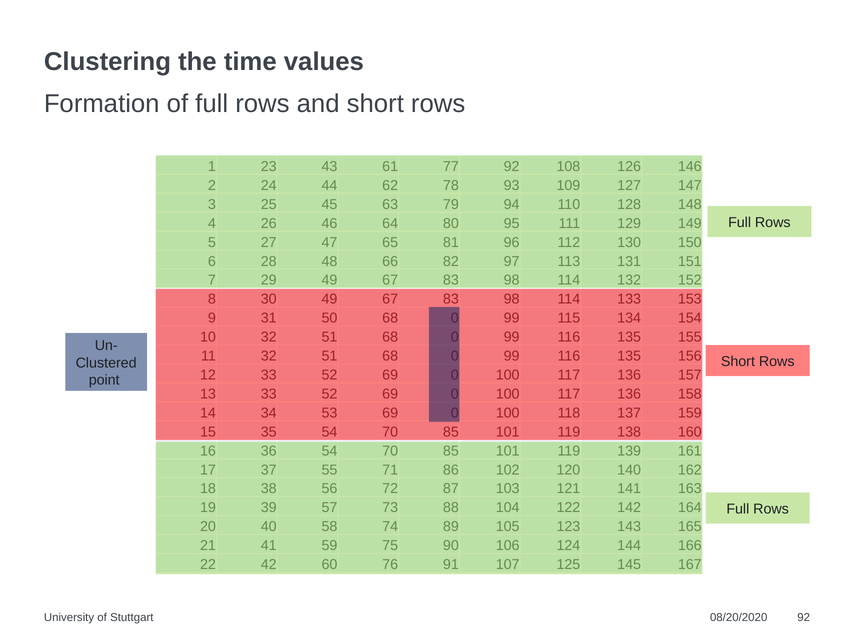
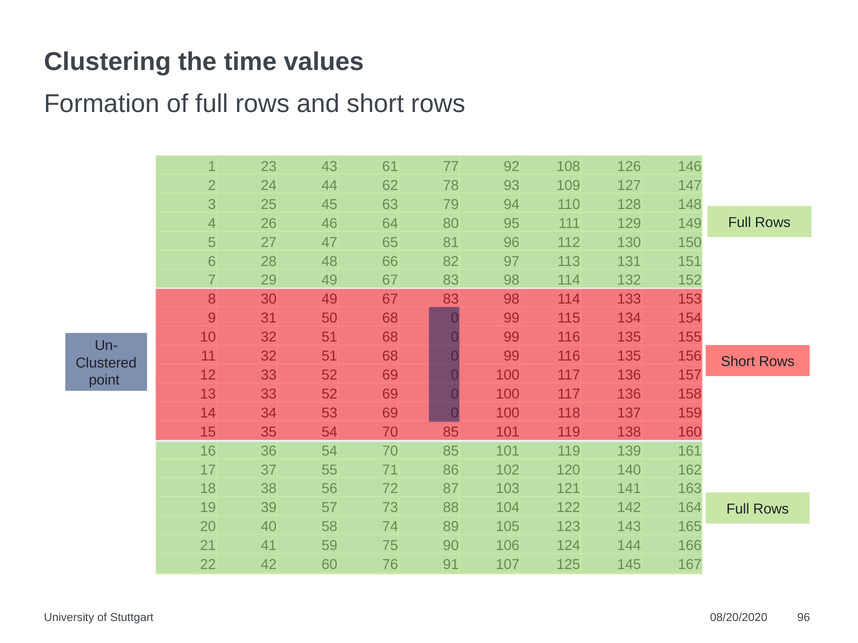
Stuttgart 92: 92 -> 96
